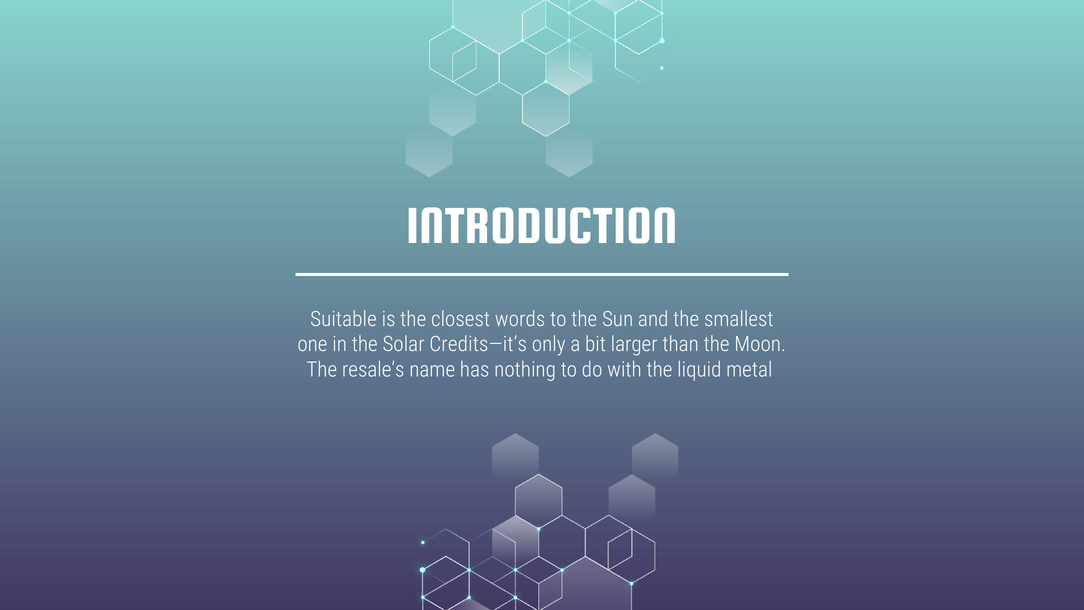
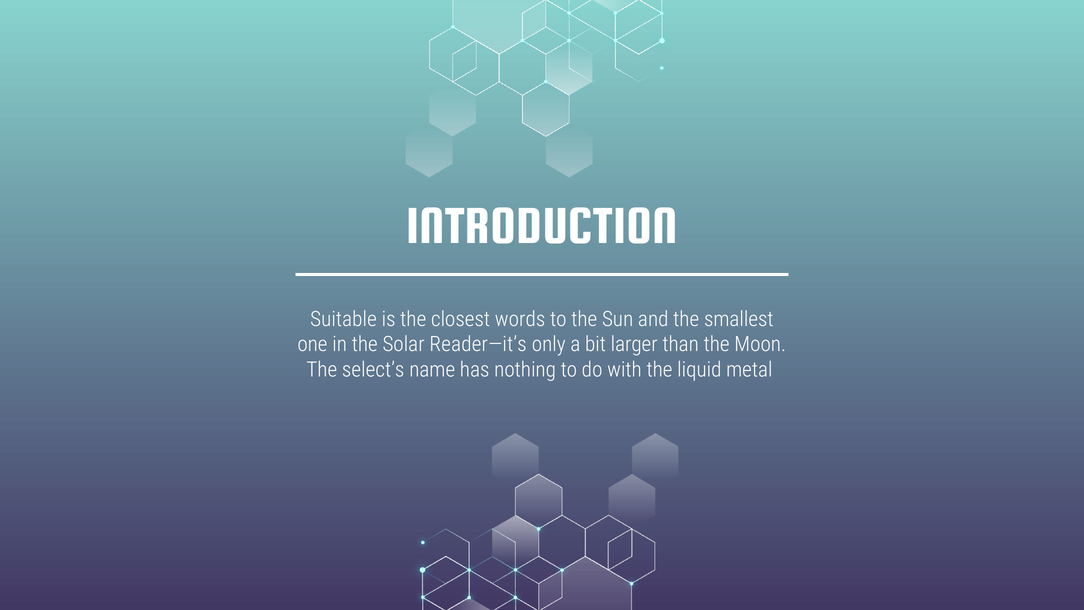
Credits—it’s: Credits—it’s -> Reader—it’s
resale’s: resale’s -> select’s
